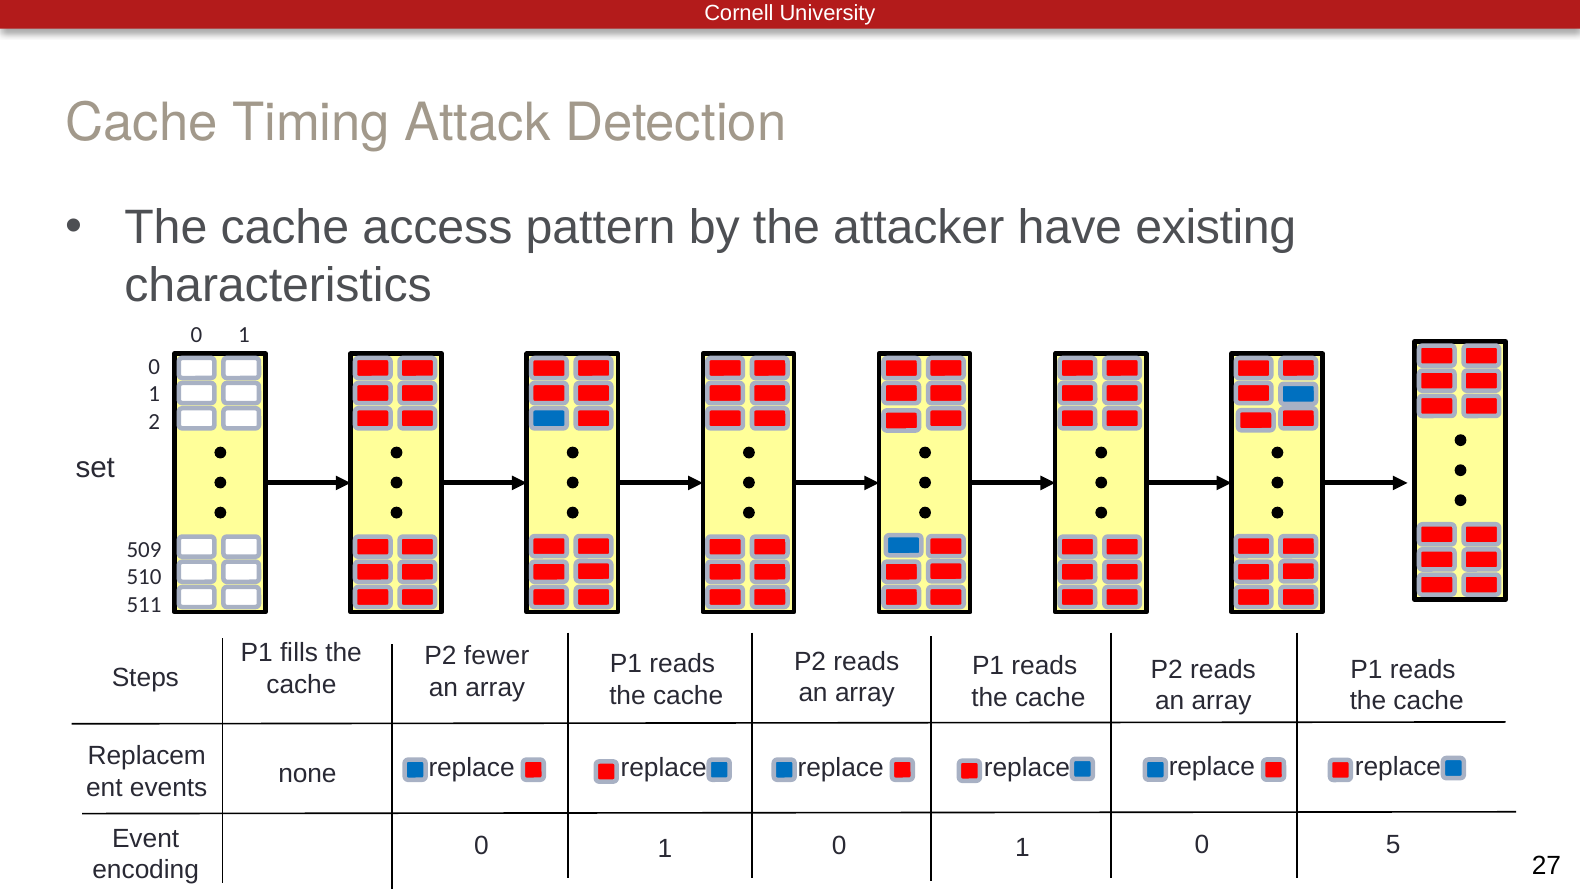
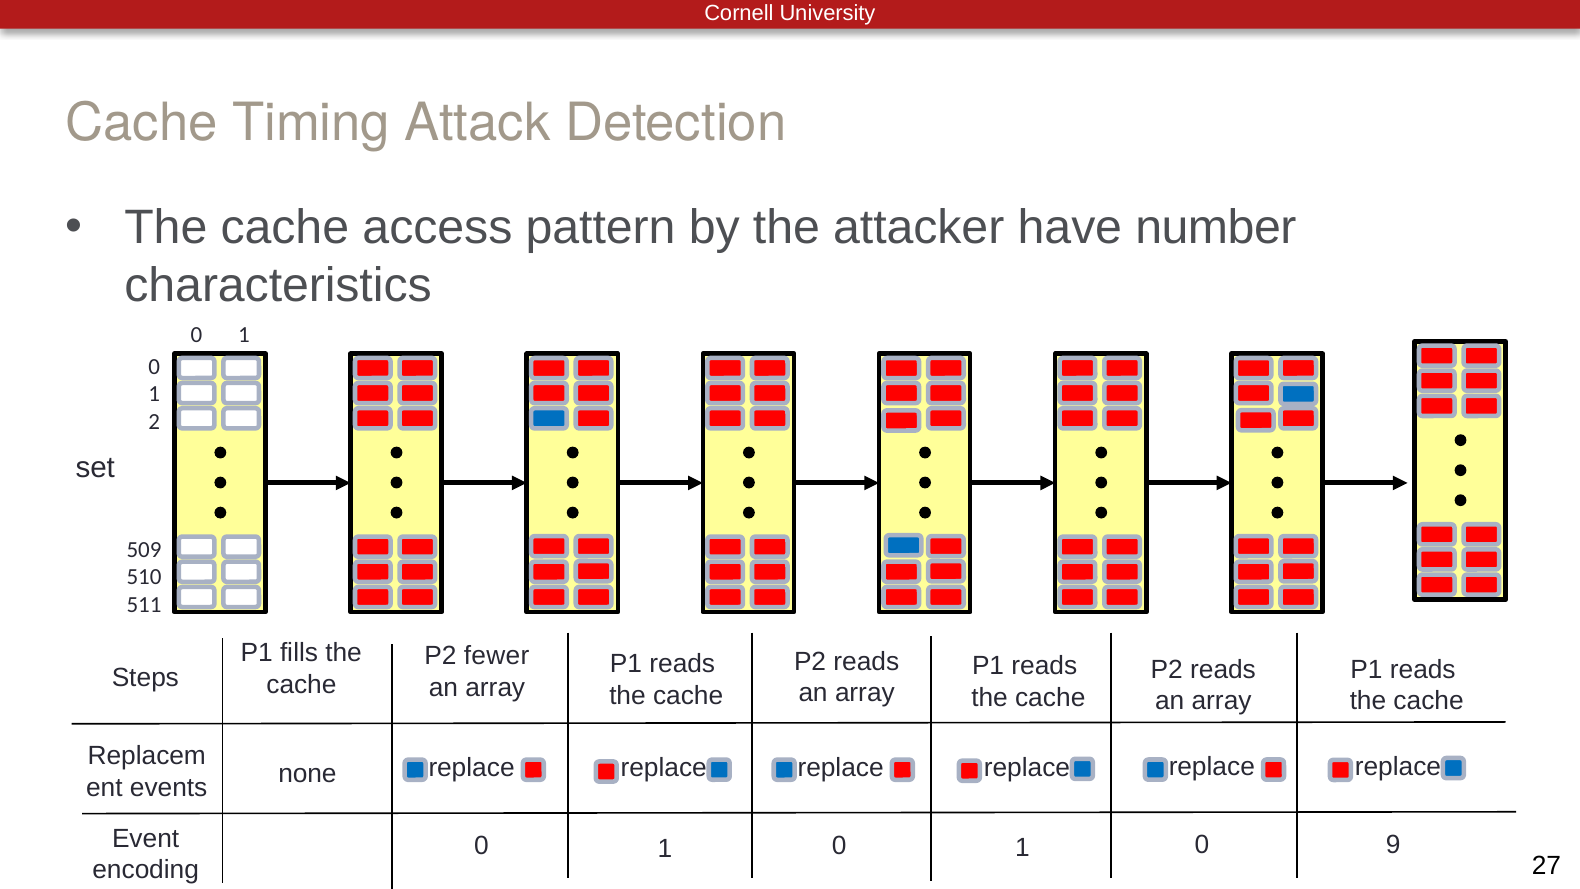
existing: existing -> number
5: 5 -> 9
